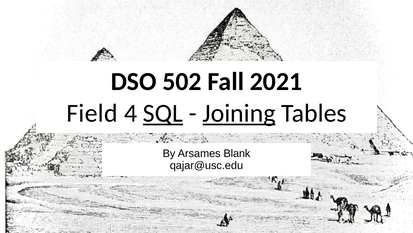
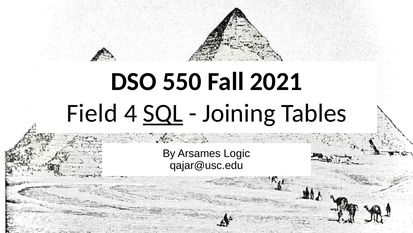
502: 502 -> 550
Joining underline: present -> none
Blank: Blank -> Logic
